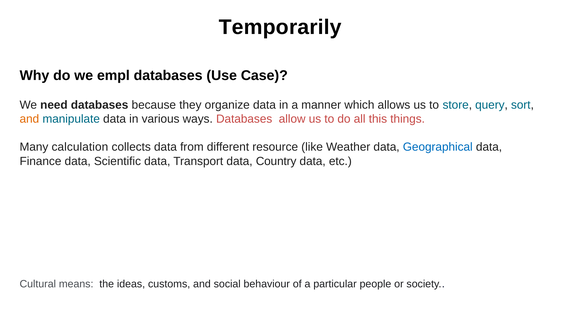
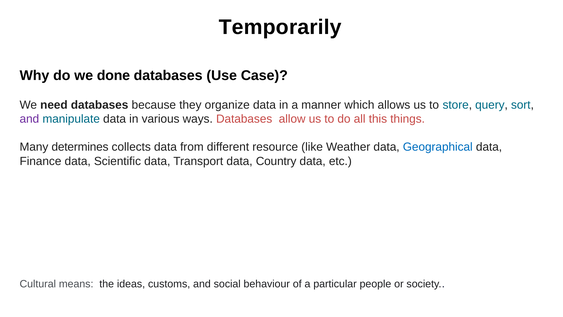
empl: empl -> done
and at (29, 119) colour: orange -> purple
calculation: calculation -> determines
